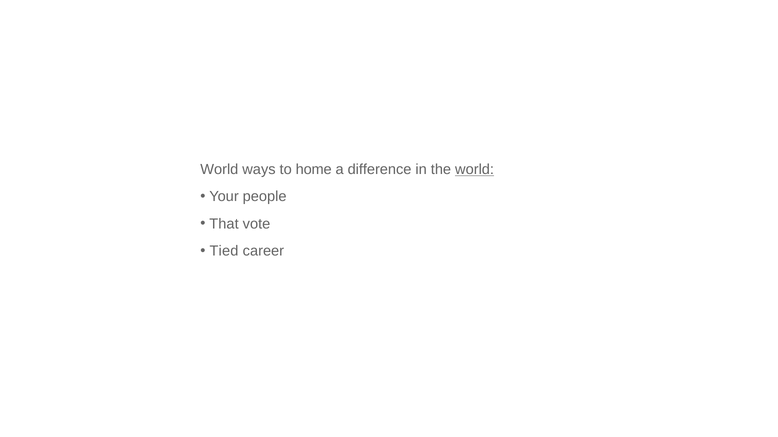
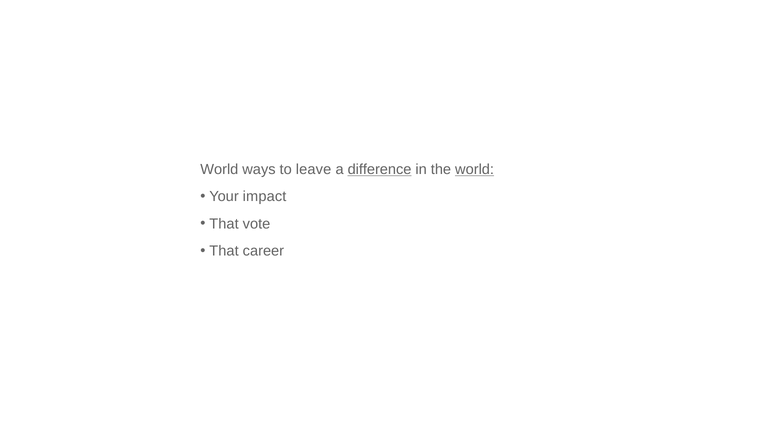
home: home -> leave
difference underline: none -> present
people: people -> impact
Tied at (224, 251): Tied -> That
